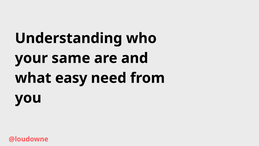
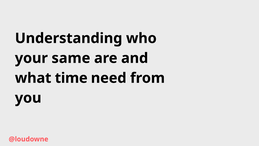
easy: easy -> time
